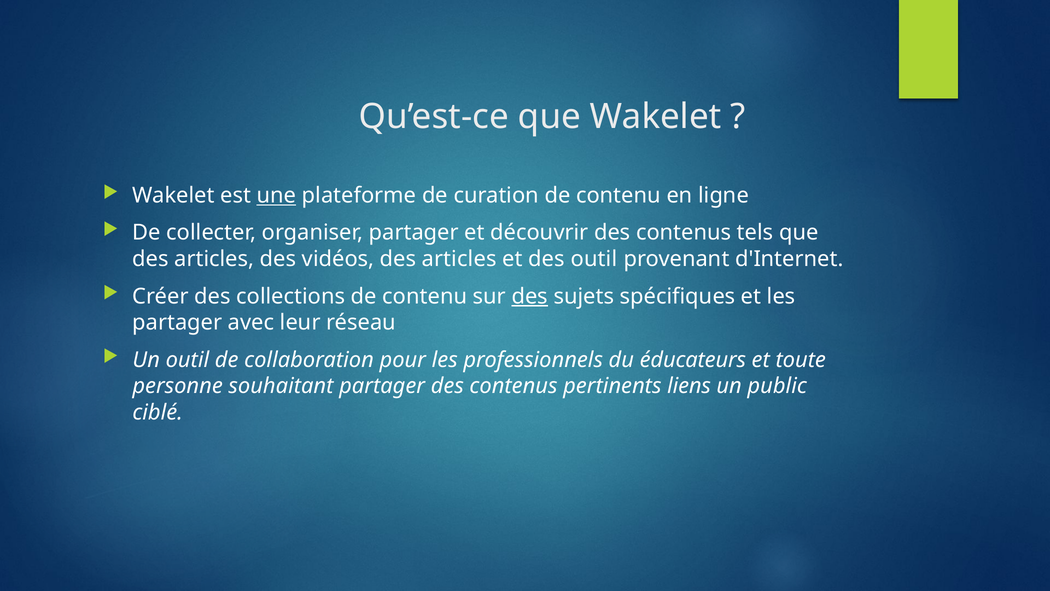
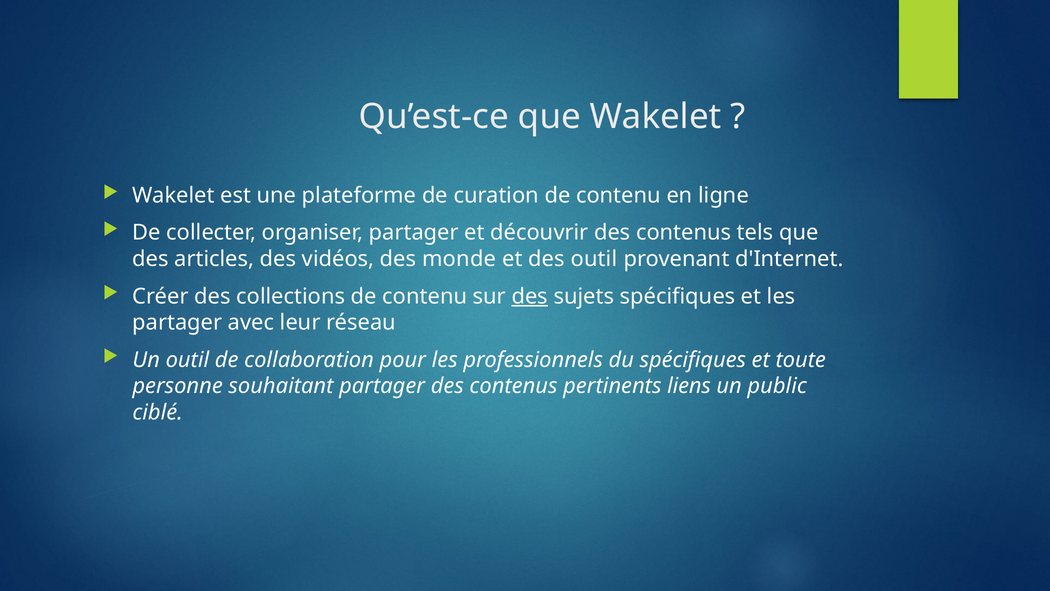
une underline: present -> none
vidéos des articles: articles -> monde
du éducateurs: éducateurs -> spécifiques
